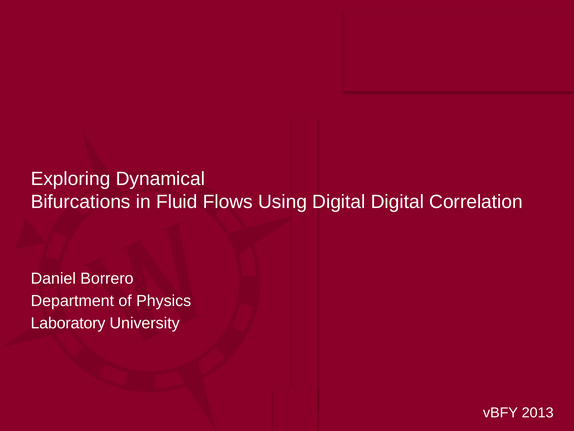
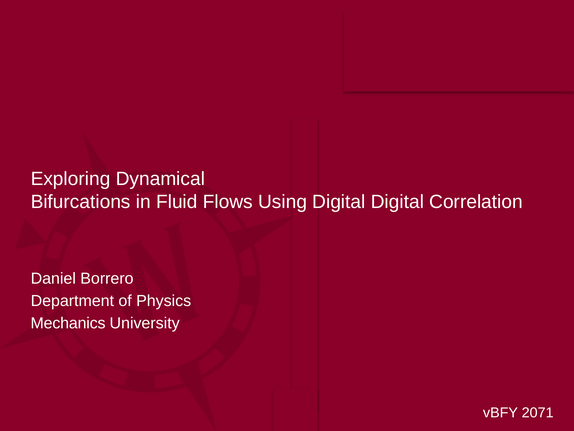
Laboratory: Laboratory -> Mechanics
2013: 2013 -> 2071
